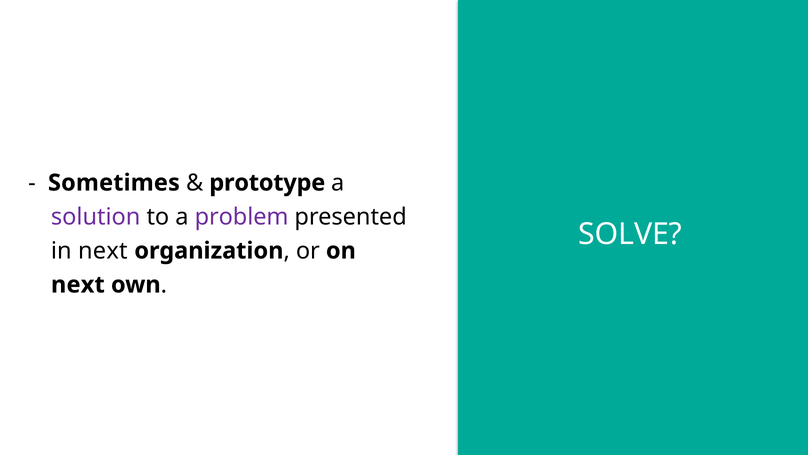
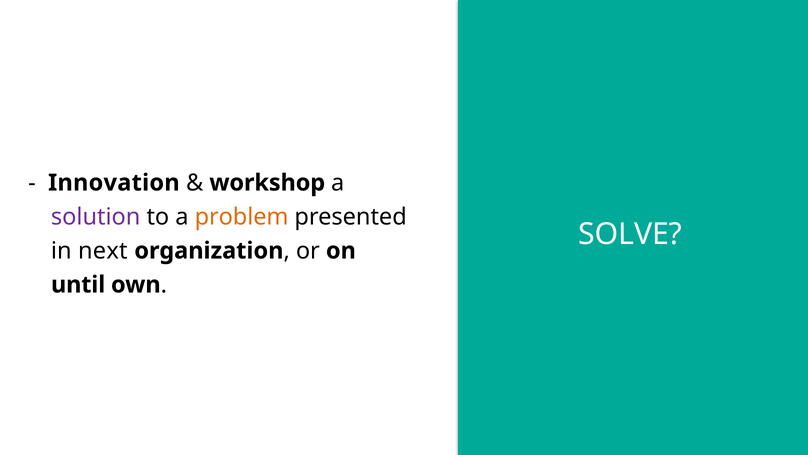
Sometimes: Sometimes -> Innovation
prototype: prototype -> workshop
problem colour: purple -> orange
next at (78, 284): next -> until
